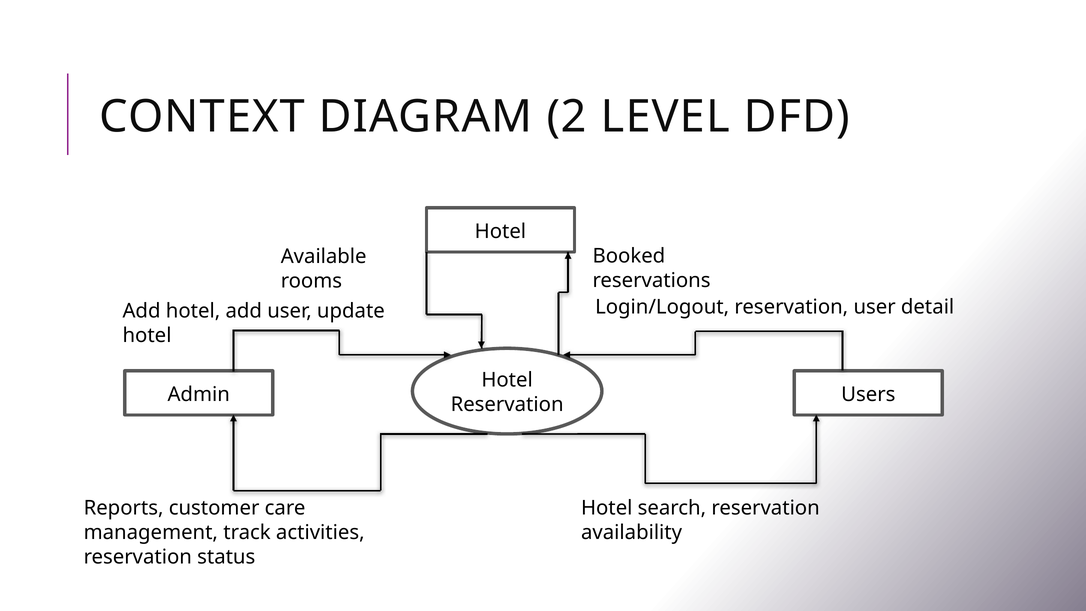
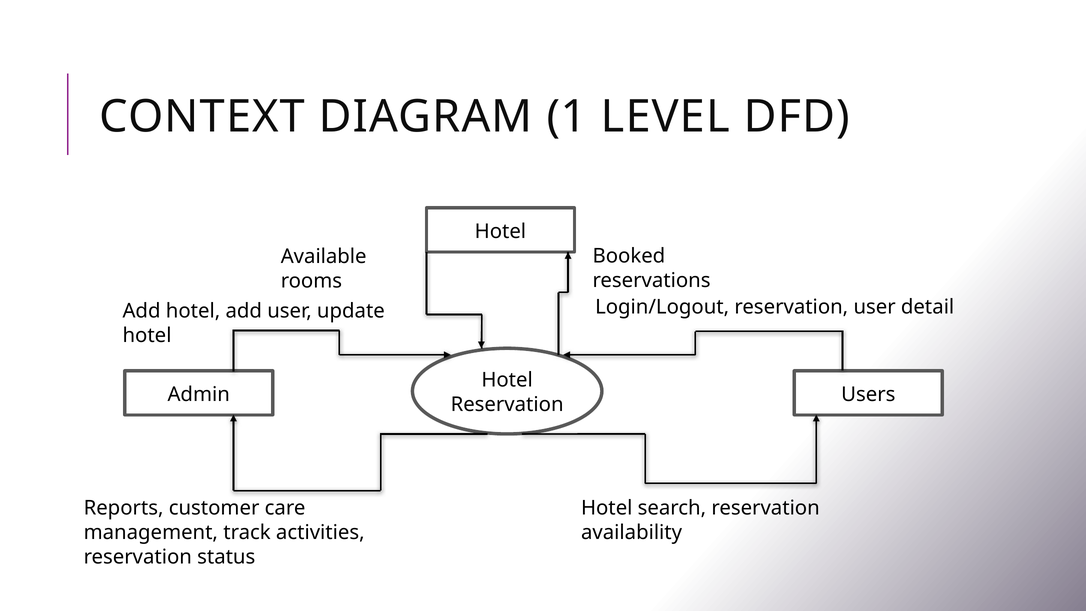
2: 2 -> 1
